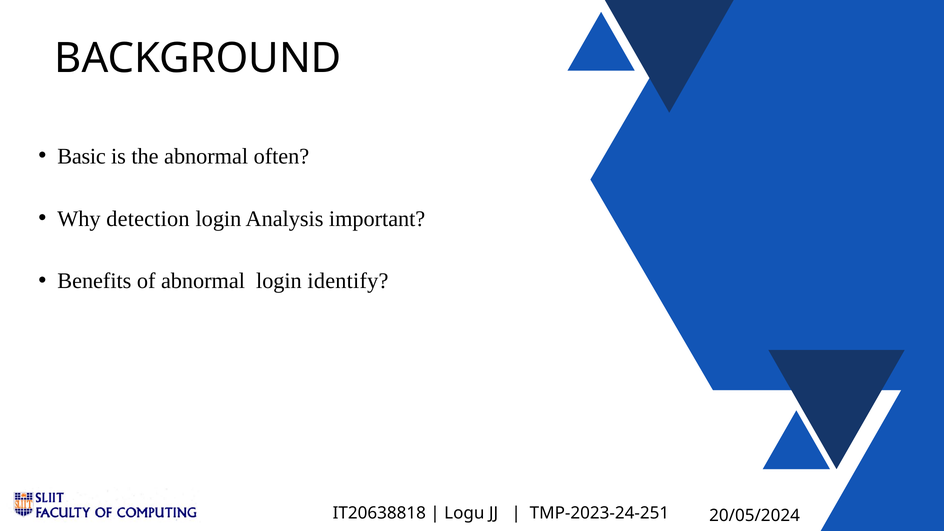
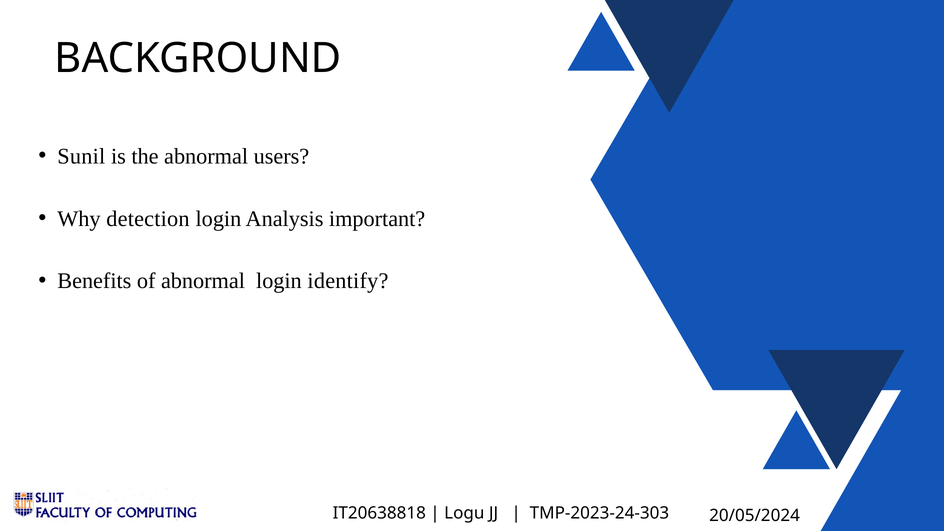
Basic: Basic -> Sunil
often: often -> users
TMP-2023-24-251: TMP-2023-24-251 -> TMP-2023-24-303
